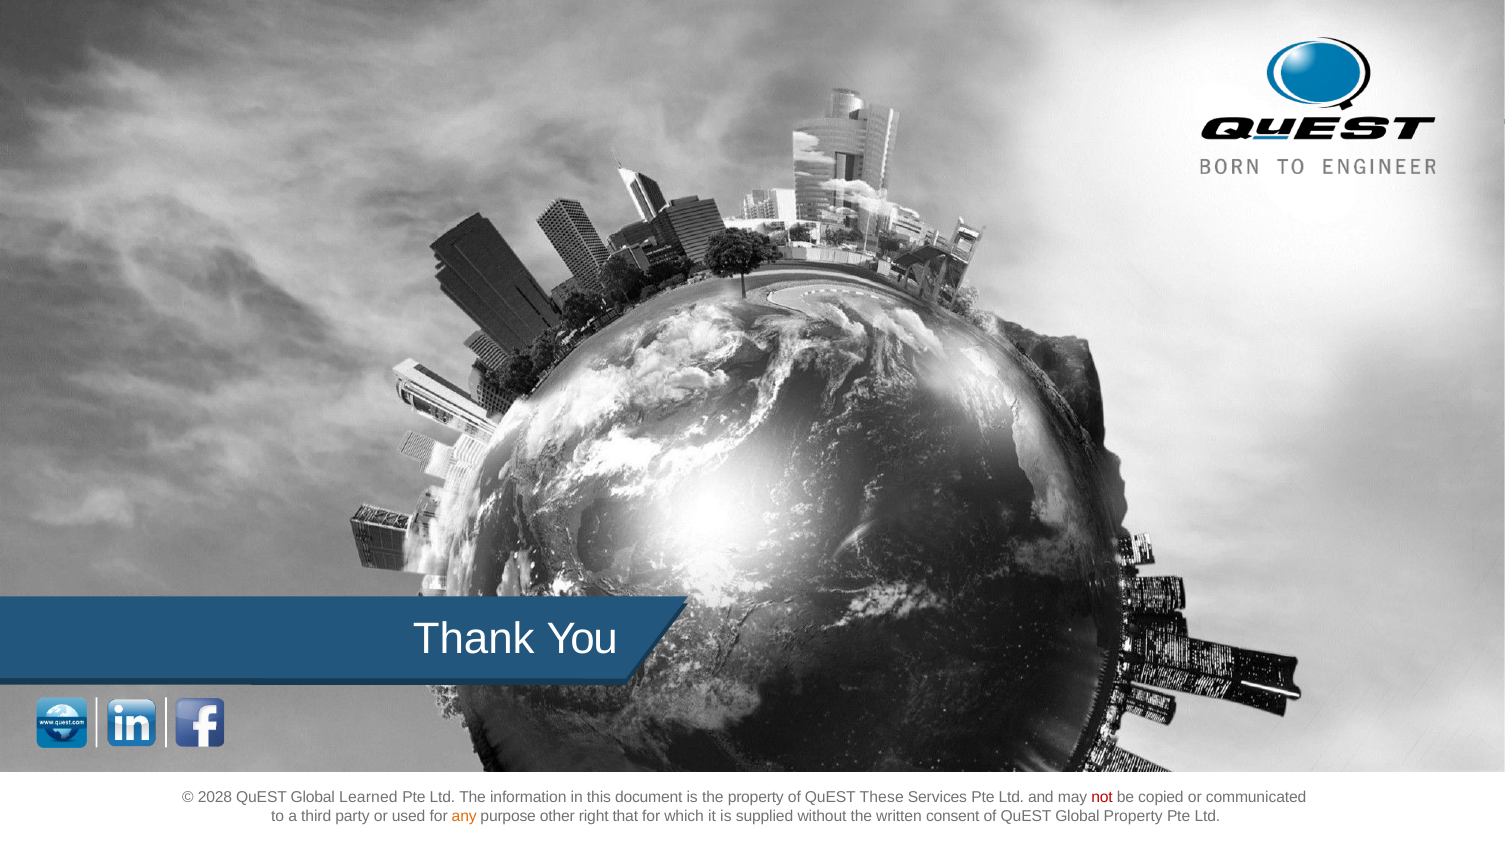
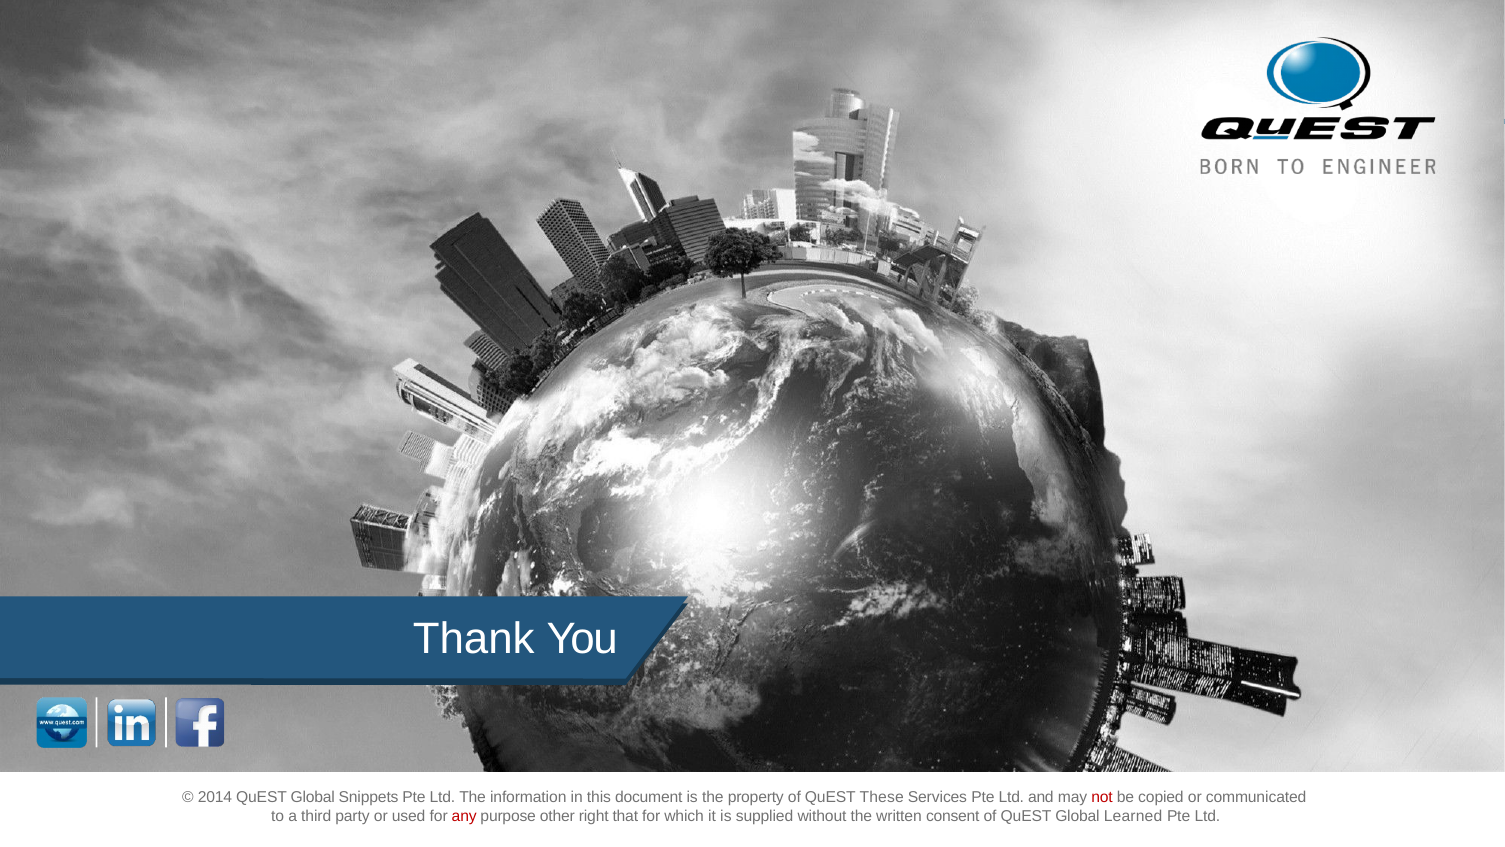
2028: 2028 -> 2014
Learned: Learned -> Snippets
any colour: orange -> red
Global Property: Property -> Learned
